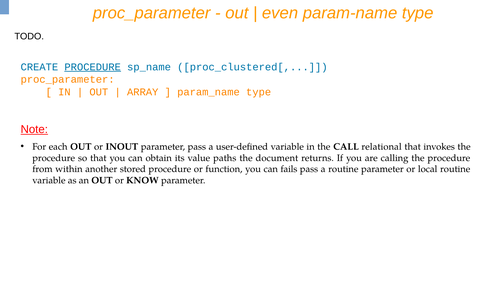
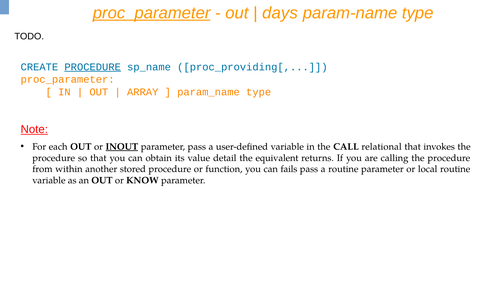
proc_parameter at (152, 13) underline: none -> present
even: even -> days
proc_clustered[: proc_clustered[ -> proc_providing[
INOUT underline: none -> present
paths: paths -> detail
document: document -> equivalent
